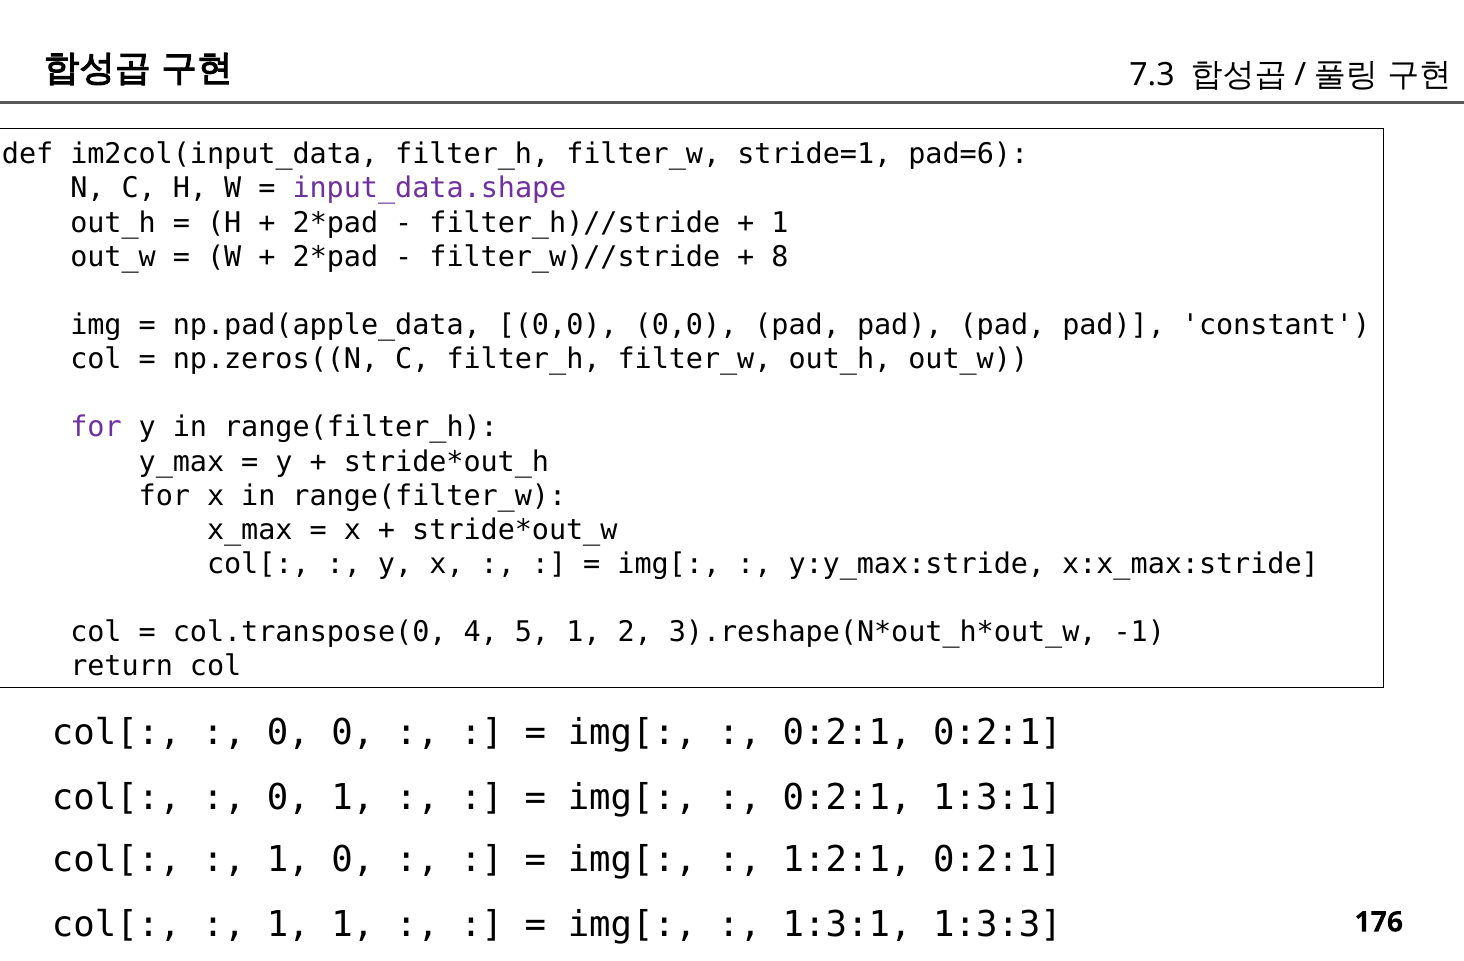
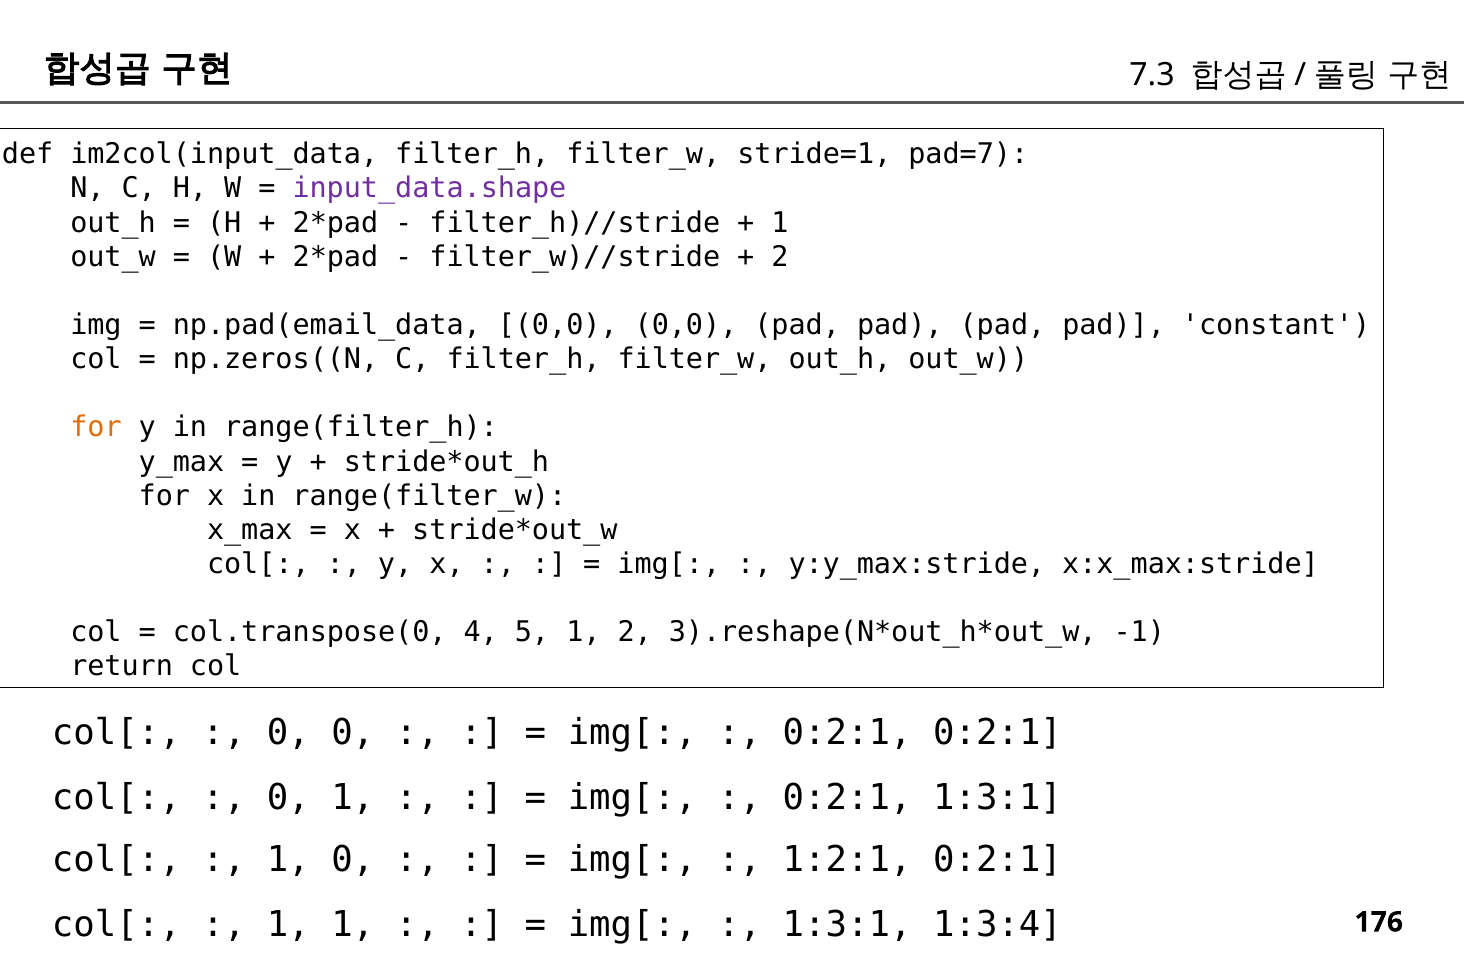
pad=6: pad=6 -> pad=7
8 at (780, 257): 8 -> 2
np.pad(apple_data: np.pad(apple_data -> np.pad(email_data
for at (96, 428) colour: purple -> orange
1:3:3: 1:3:3 -> 1:3:4
